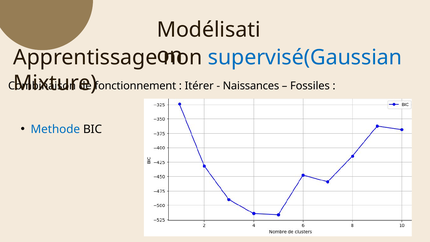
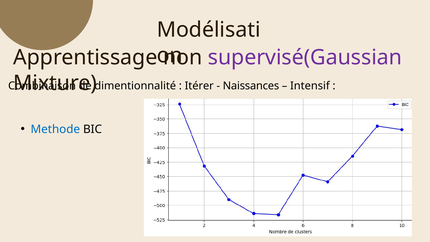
supervisé(Gaussian colour: blue -> purple
fonctionnement: fonctionnement -> dimentionnalité
Fossiles: Fossiles -> Intensif
